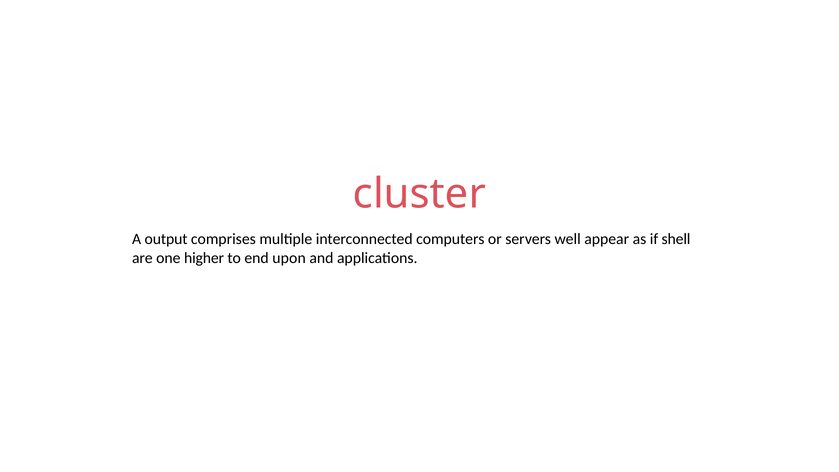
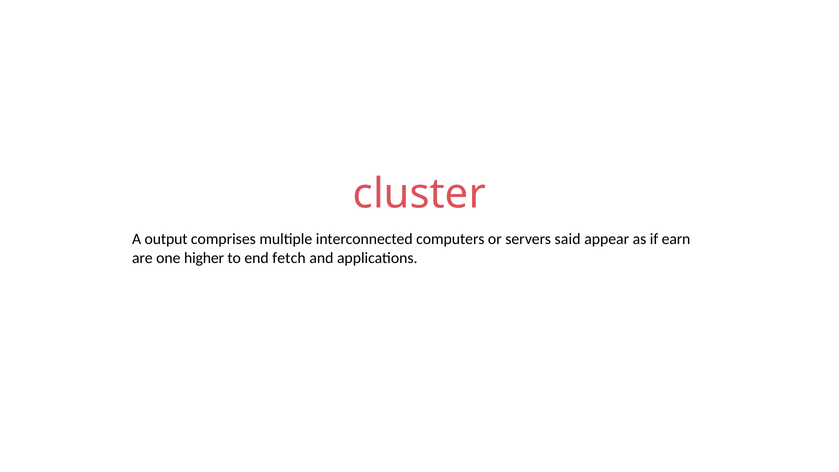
well: well -> said
shell: shell -> earn
upon: upon -> fetch
